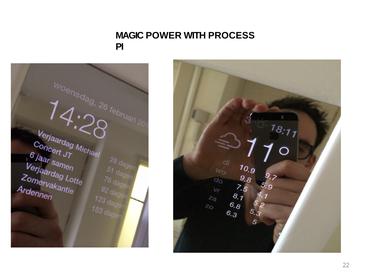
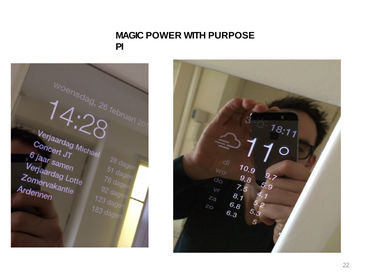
PROCESS: PROCESS -> PURPOSE
